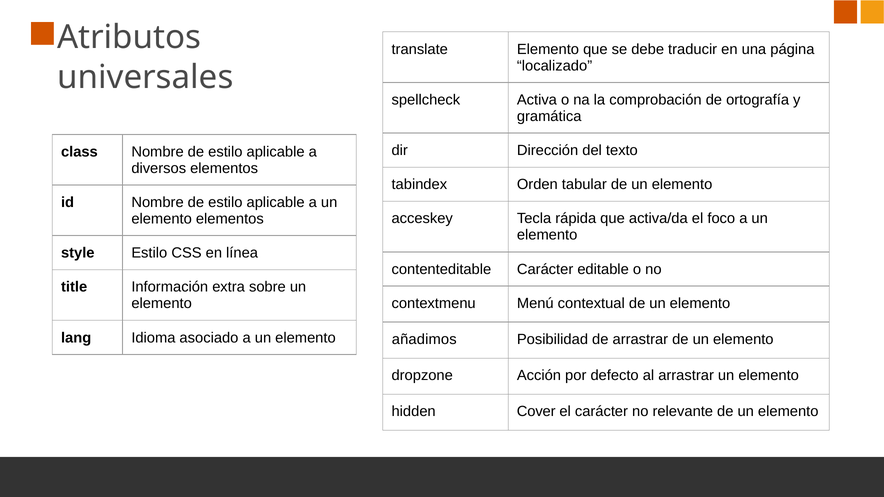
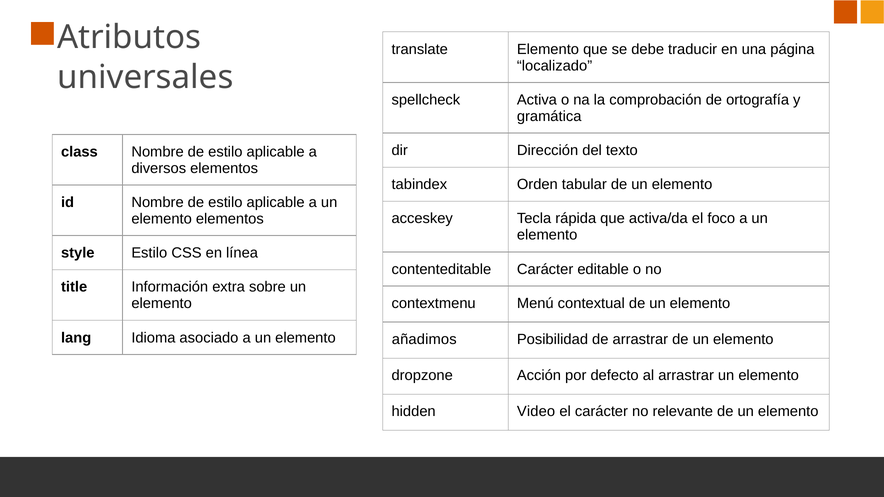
Cover: Cover -> Video
